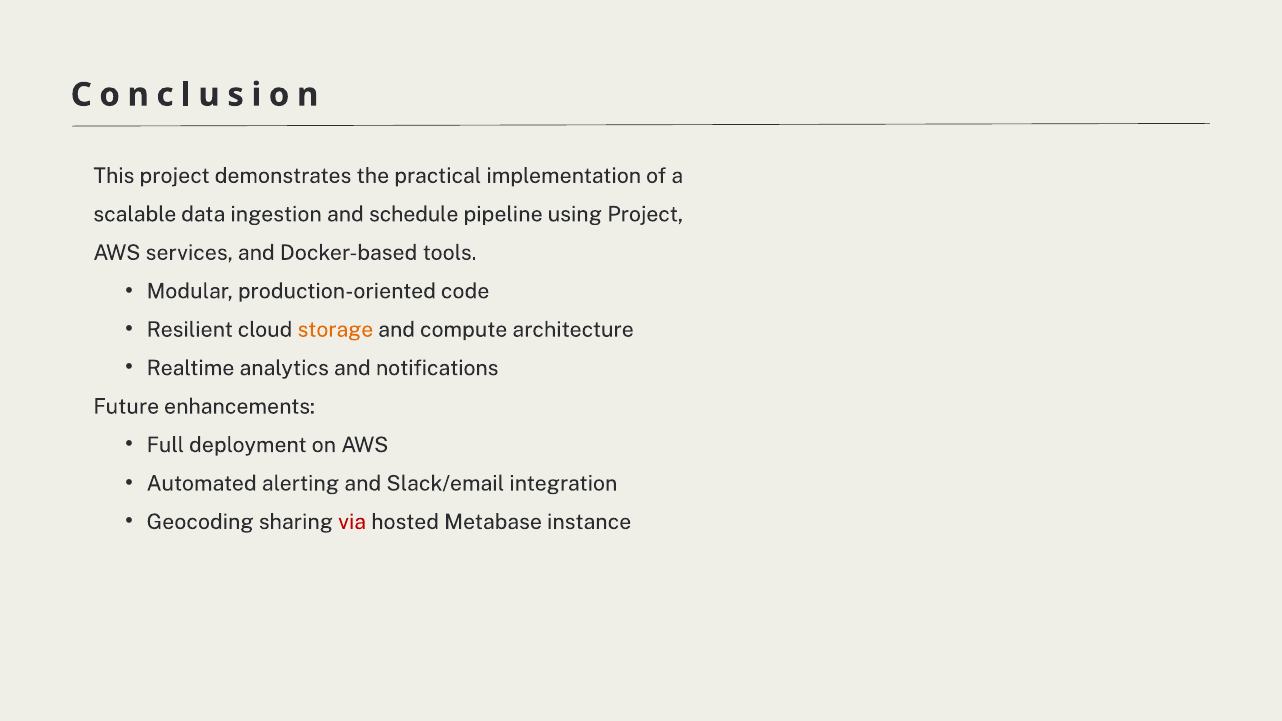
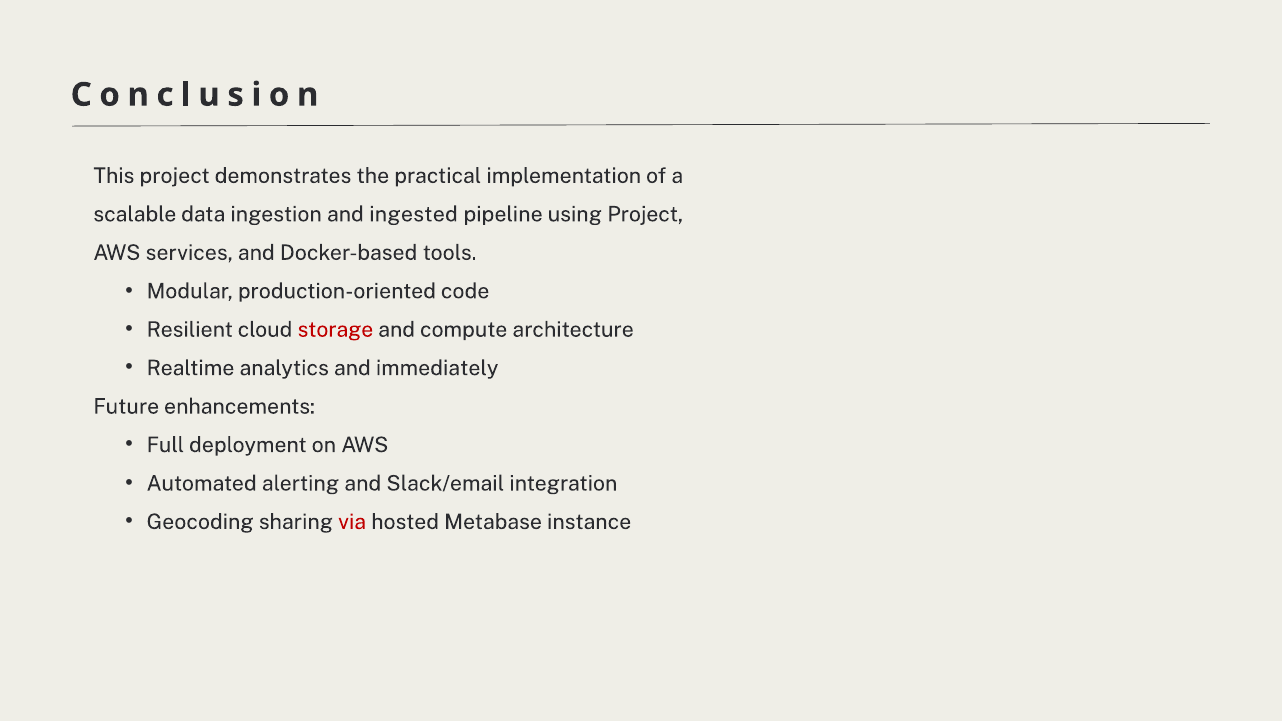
schedule: schedule -> ingested
storage colour: orange -> red
notifications: notifications -> immediately
